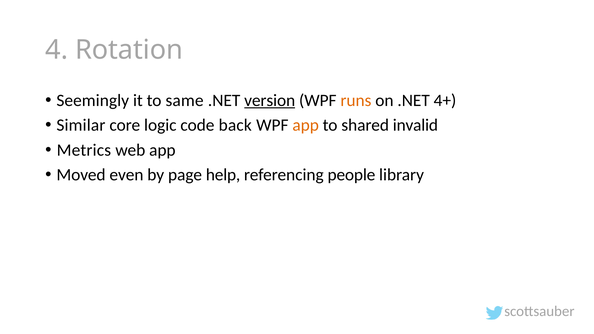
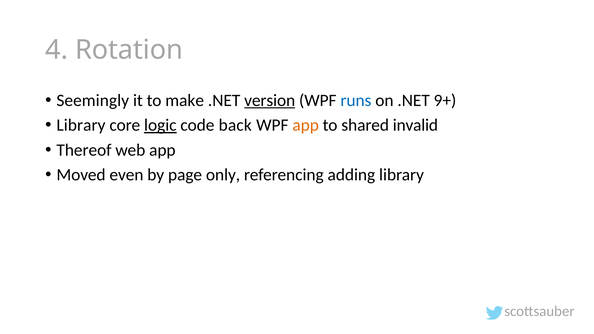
same: same -> make
runs colour: orange -> blue
4+: 4+ -> 9+
Similar at (81, 125): Similar -> Library
logic underline: none -> present
Metrics: Metrics -> Thereof
help: help -> only
people: people -> adding
